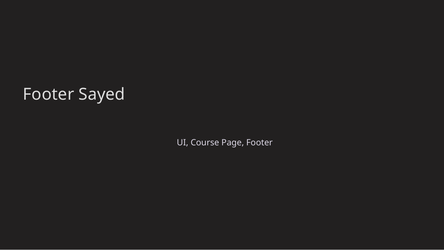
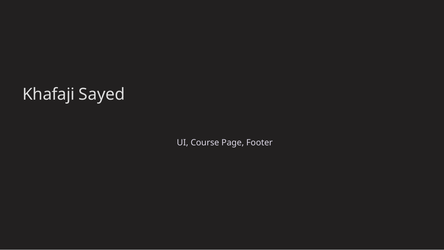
Footer at (49, 95): Footer -> Khafaji
